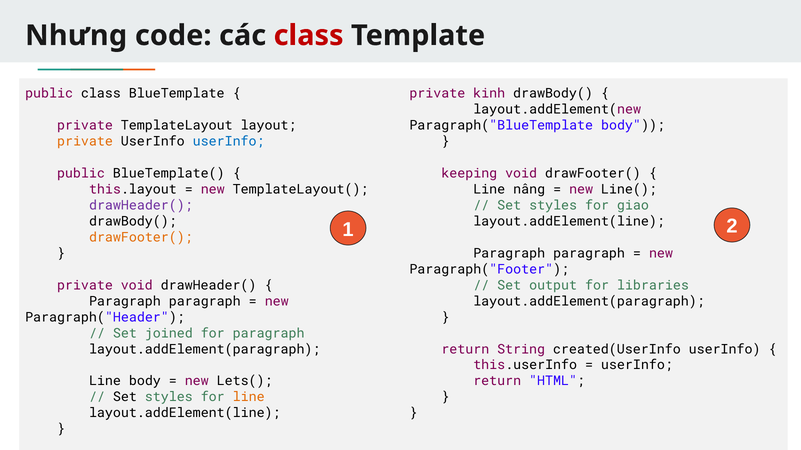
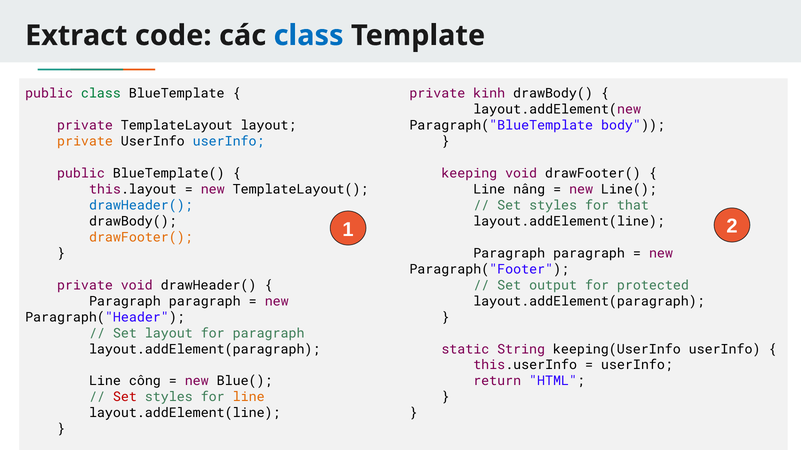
Nhưng: Nhưng -> Extract
class at (309, 36) colour: red -> blue
class at (101, 93) colour: black -> green
drawHeader( at (141, 205) colour: purple -> blue
giao: giao -> that
libraries: libraries -> protected
Set joined: joined -> layout
return at (465, 350): return -> static
created(UserInfo: created(UserInfo -> keeping(UserInfo
Line body: body -> công
Lets(: Lets( -> Blue(
Set at (125, 398) colour: black -> red
